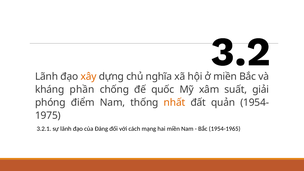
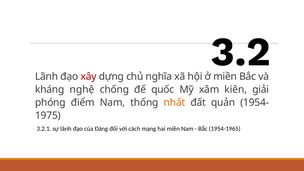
xây colour: orange -> red
phần: phần -> nghệ
suất: suất -> kiên
